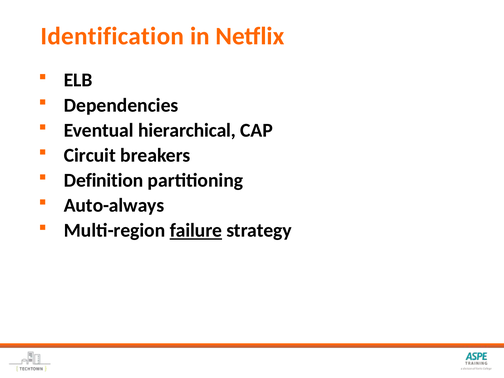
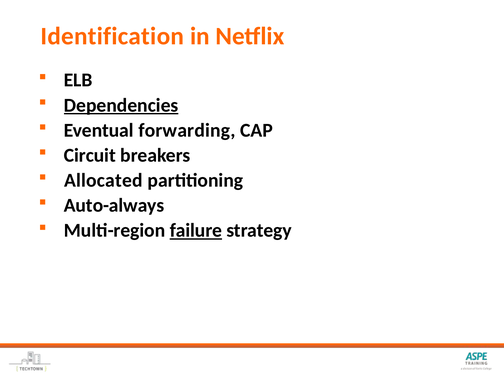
Dependencies underline: none -> present
hierarchical: hierarchical -> forwarding
Definition: Definition -> Allocated
